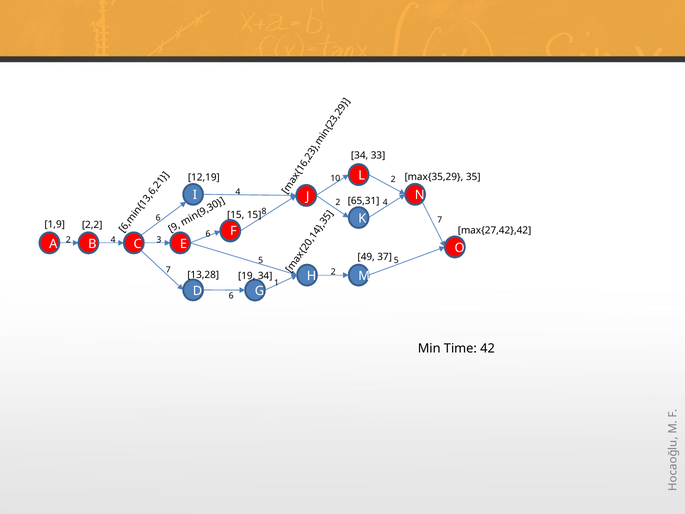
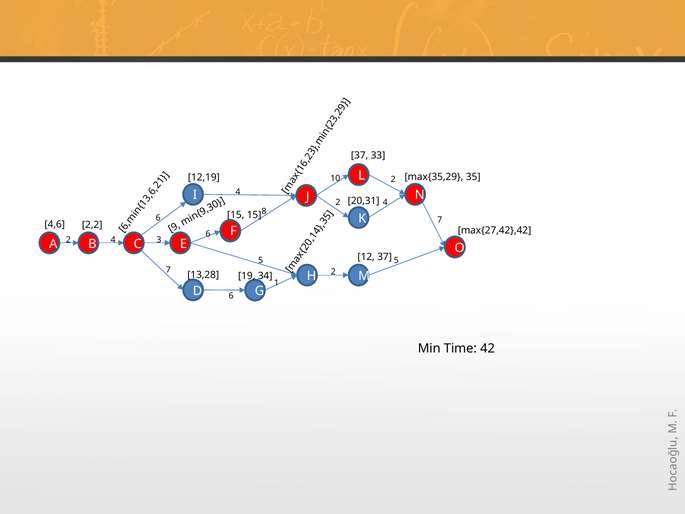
34 at (360, 156): 34 -> 37
65,31: 65,31 -> 20,31
1,9: 1,9 -> 4,6
49: 49 -> 12
